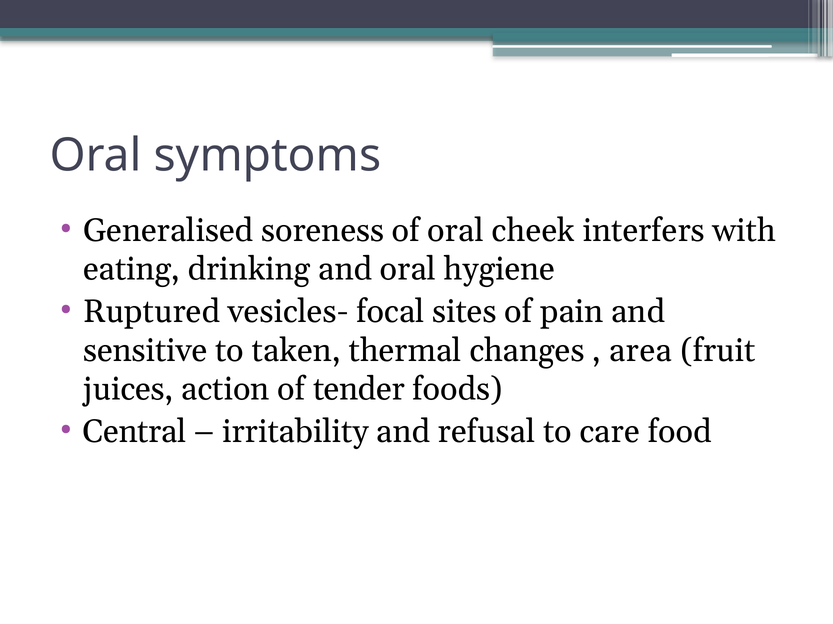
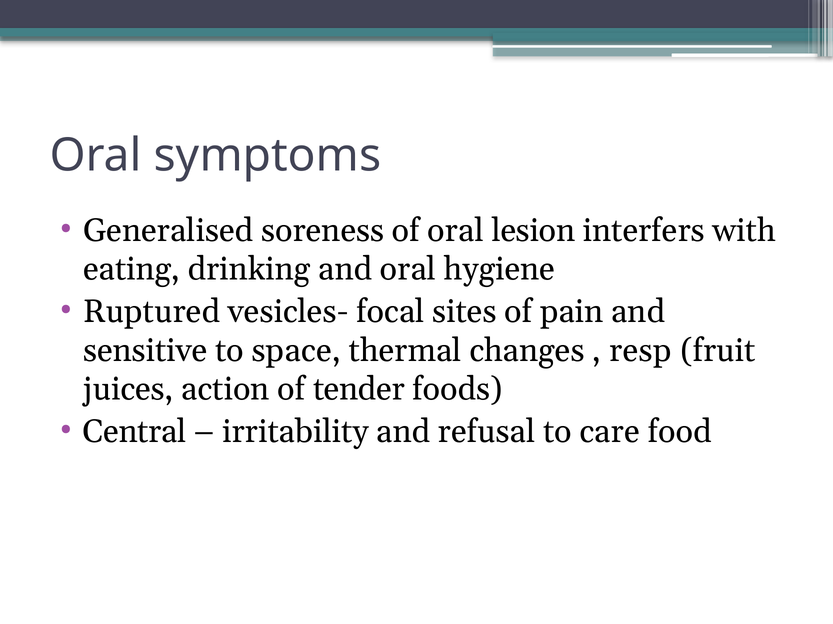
cheek: cheek -> lesion
taken: taken -> space
area: area -> resp
